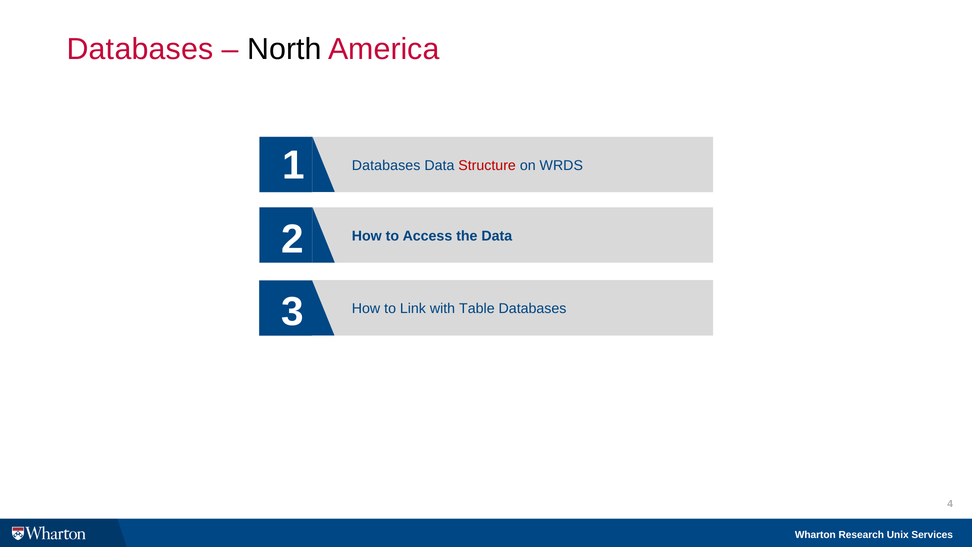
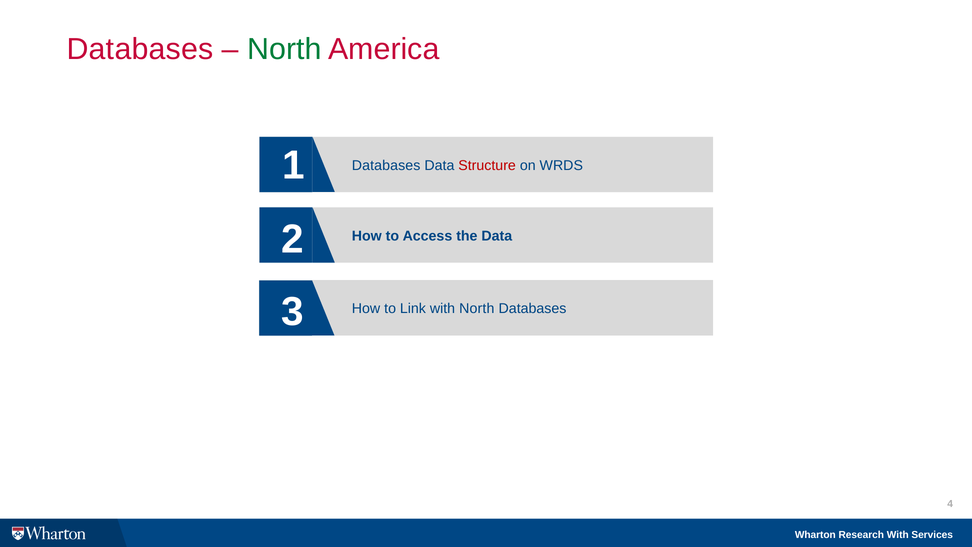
North at (284, 49) colour: black -> green
with Table: Table -> North
Research Unix: Unix -> With
